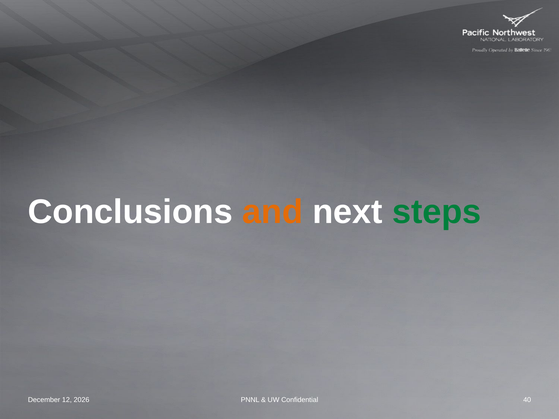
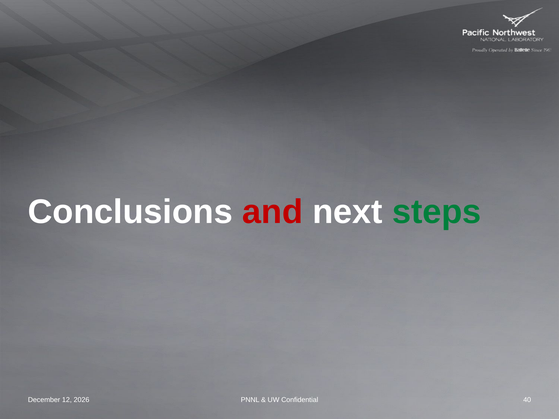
and colour: orange -> red
